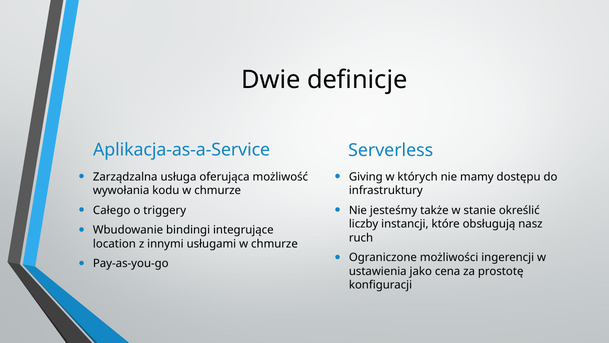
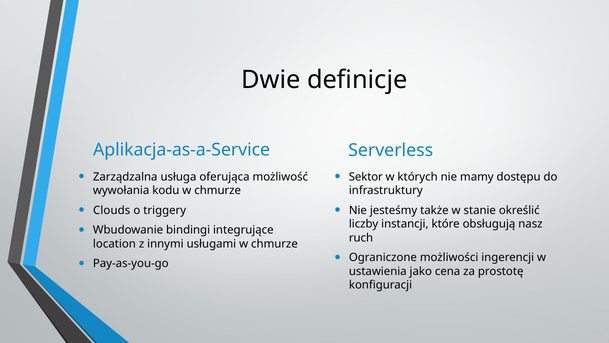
Giving: Giving -> Sektor
Całego: Całego -> Clouds
